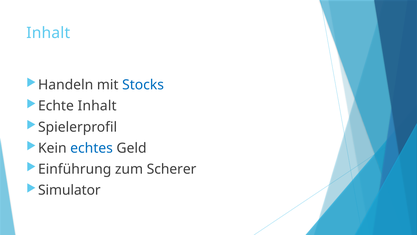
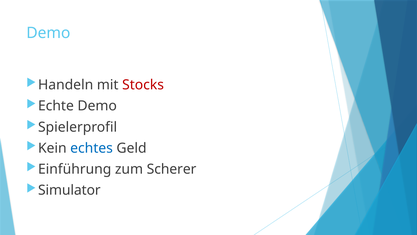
Inhalt at (48, 33): Inhalt -> Demo
Stocks colour: blue -> red
Echte Inhalt: Inhalt -> Demo
